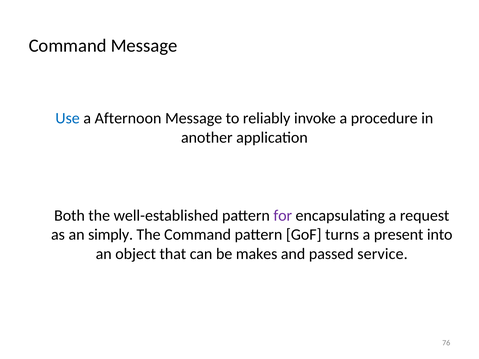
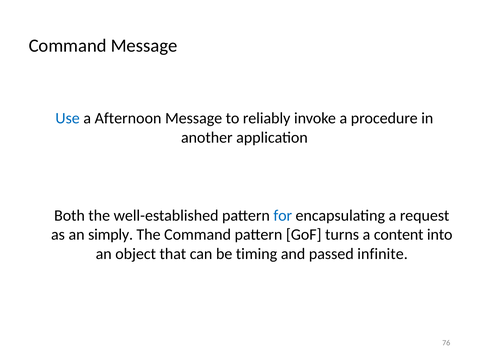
for colour: purple -> blue
present: present -> content
makes: makes -> timing
service: service -> infinite
